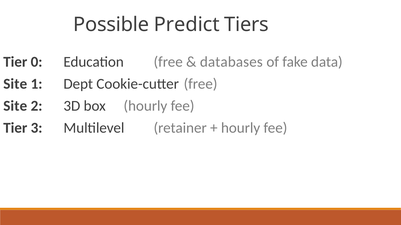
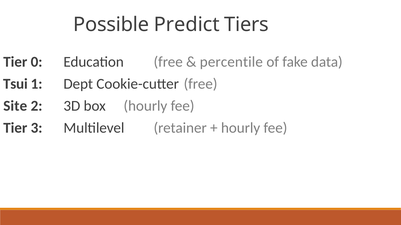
databases: databases -> percentile
Site at (15, 84): Site -> Tsui
